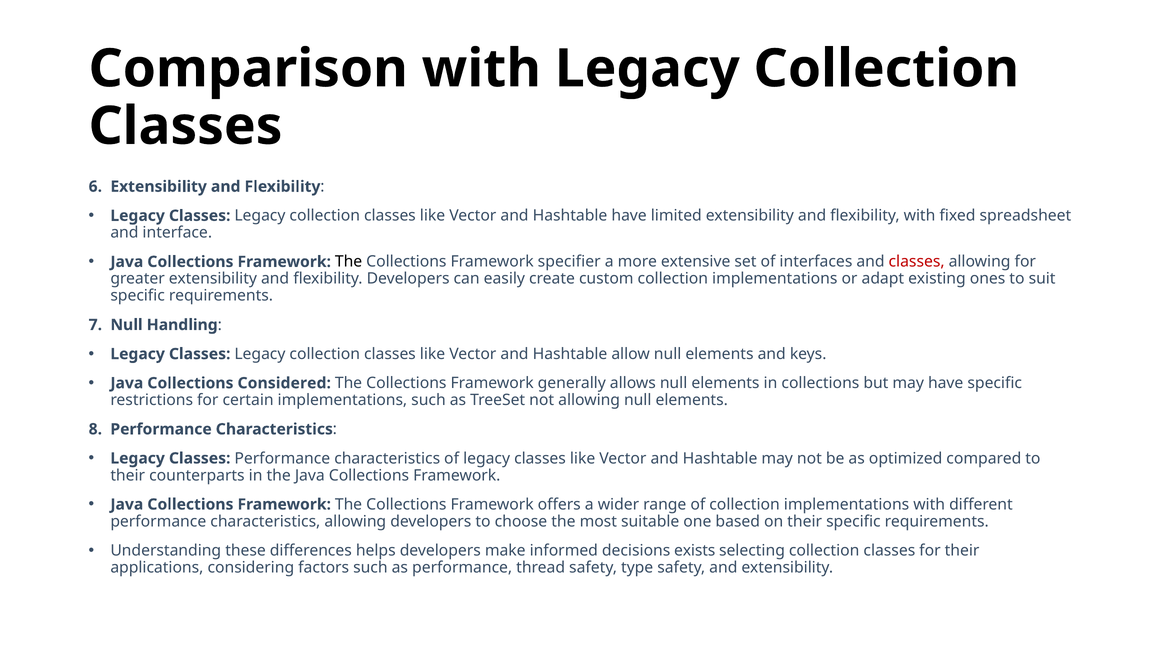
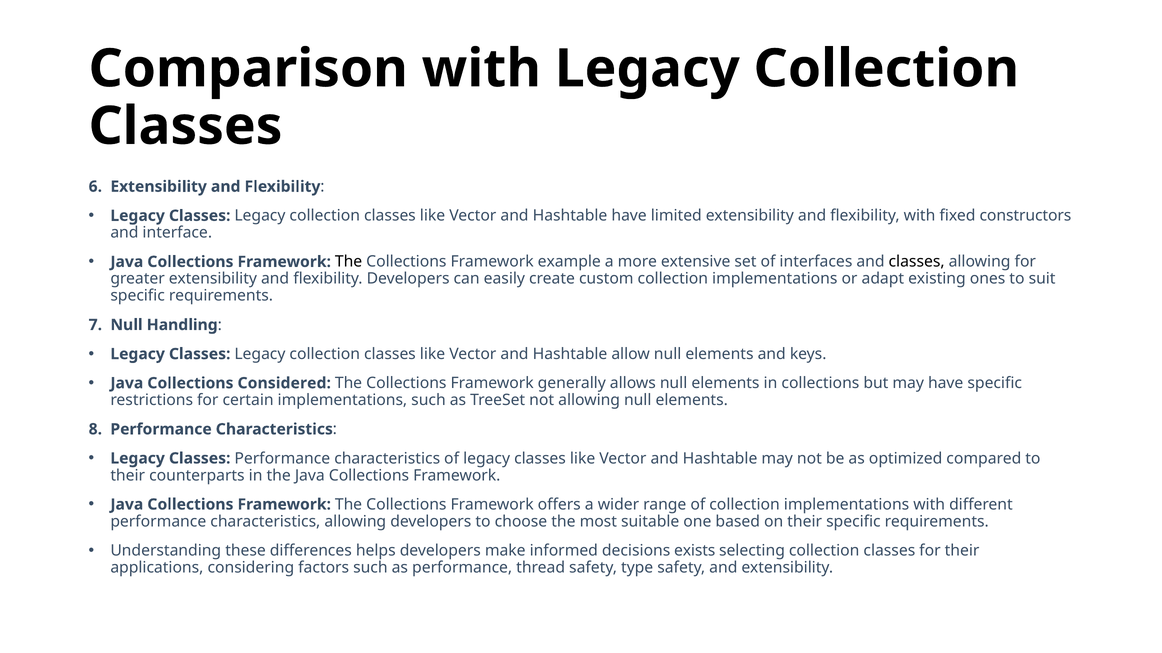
spreadsheet: spreadsheet -> constructors
specifier: specifier -> example
classes at (917, 262) colour: red -> black
